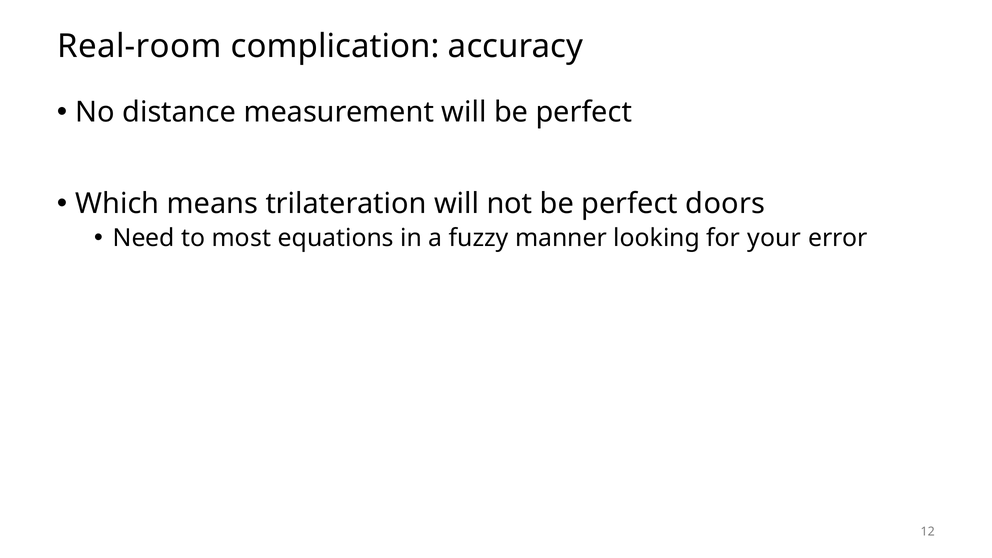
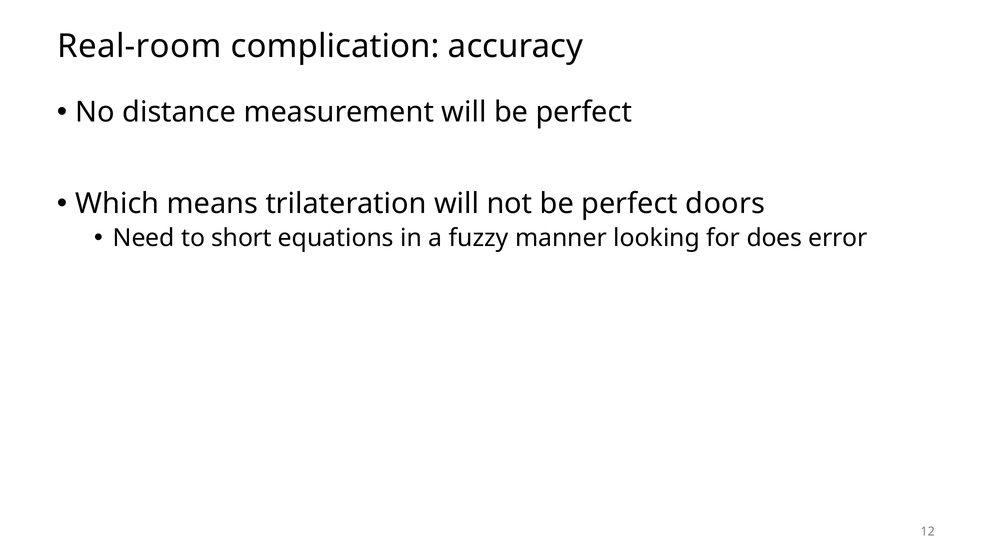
most: most -> short
your: your -> does
